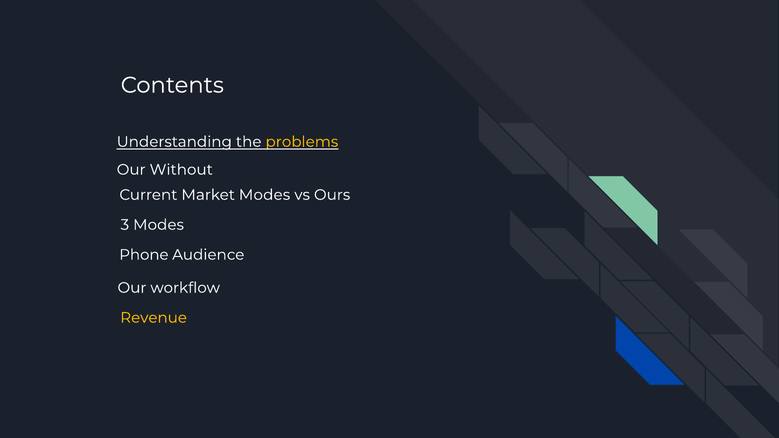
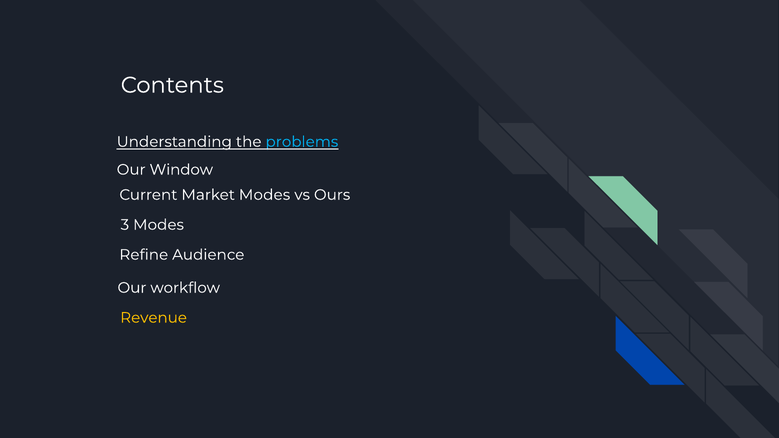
problems colour: yellow -> light blue
Without: Without -> Window
Phone: Phone -> Refine
